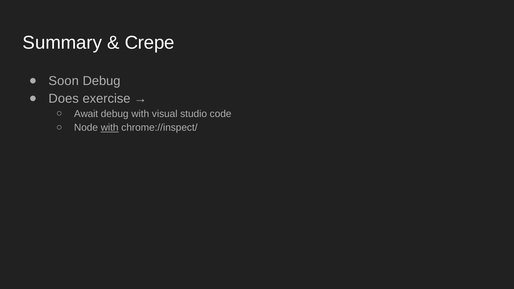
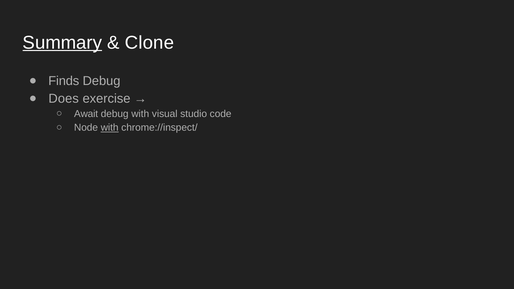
Summary underline: none -> present
Crepe: Crepe -> Clone
Soon: Soon -> Finds
